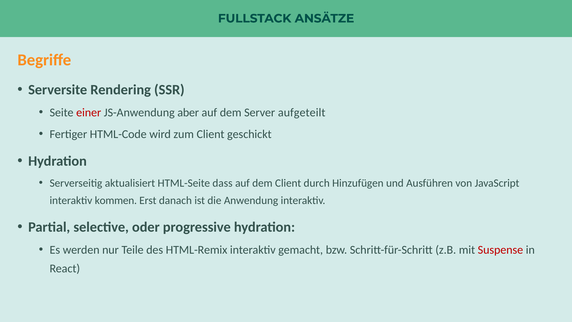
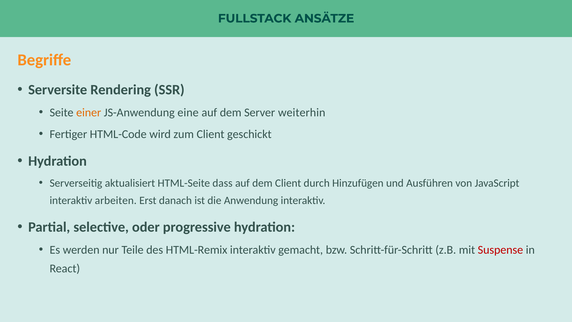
einer colour: red -> orange
aber: aber -> eine
aufgeteilt: aufgeteilt -> weiterhin
kommen: kommen -> arbeiten
